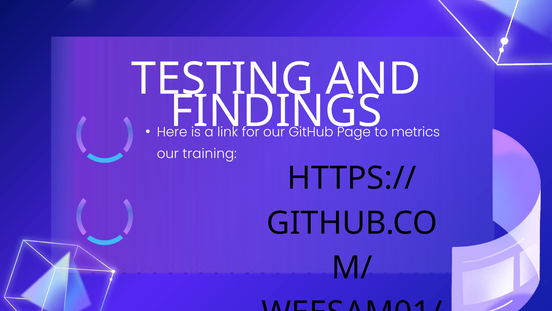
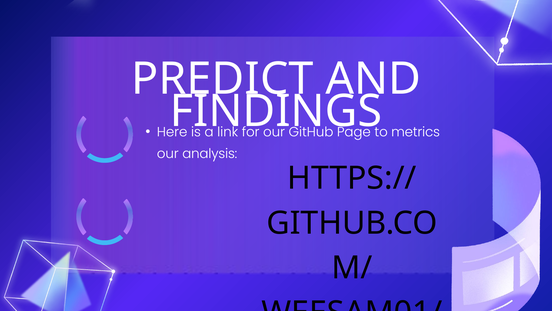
TESTING: TESTING -> PREDICT
training: training -> analysis
